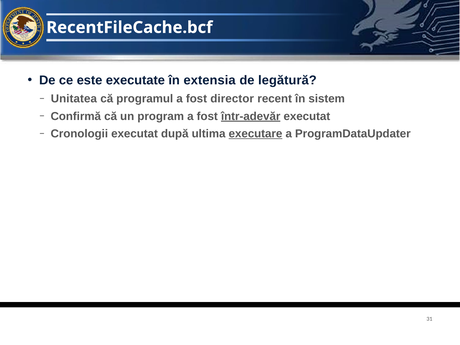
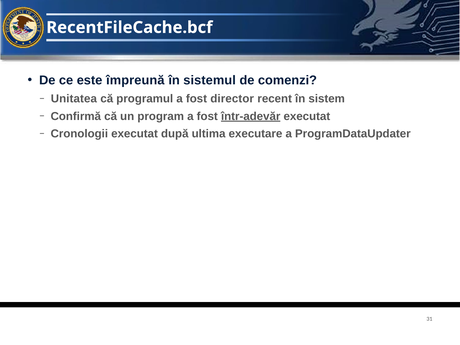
executate: executate -> împreună
extensia: extensia -> sistemul
legătură: legătură -> comenzi
executare underline: present -> none
